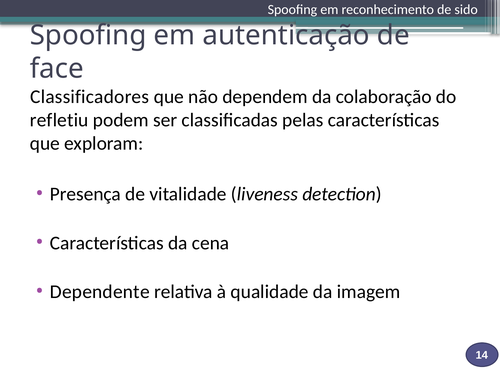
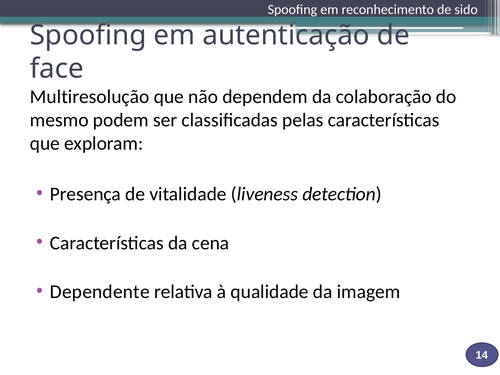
Classificadores: Classificadores -> Multiresolução
refletiu: refletiu -> mesmo
